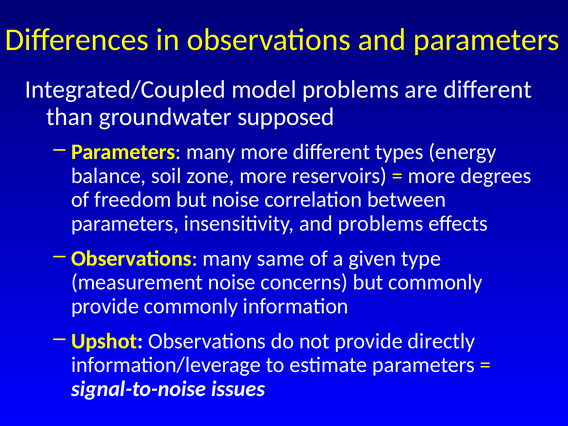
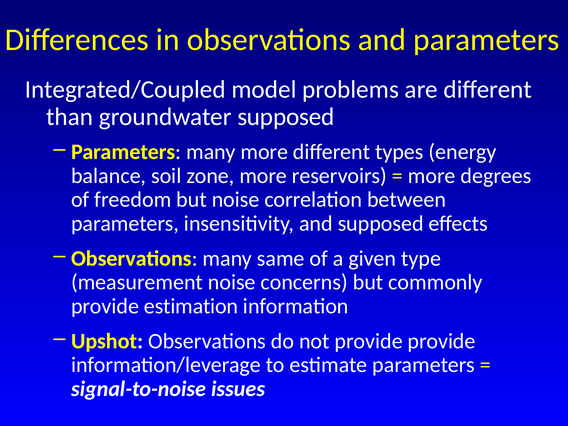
and problems: problems -> supposed
provide commonly: commonly -> estimation
provide directly: directly -> provide
